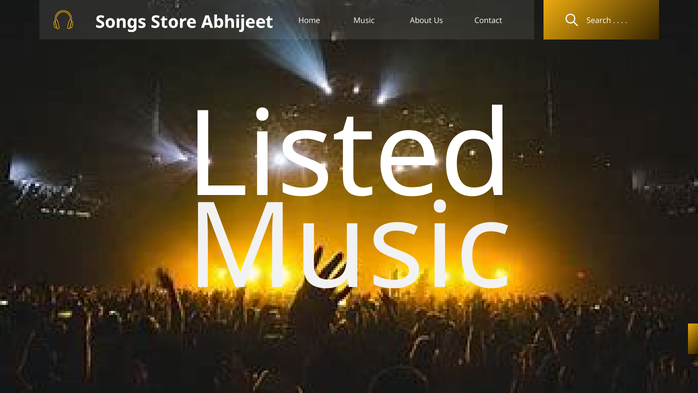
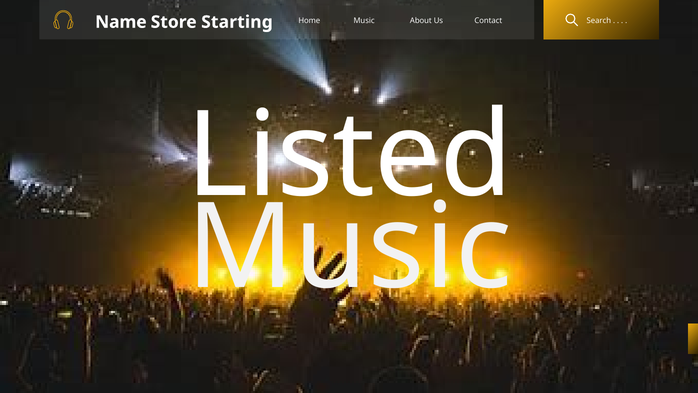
Songs: Songs -> Name
Abhijeet: Abhijeet -> Starting
